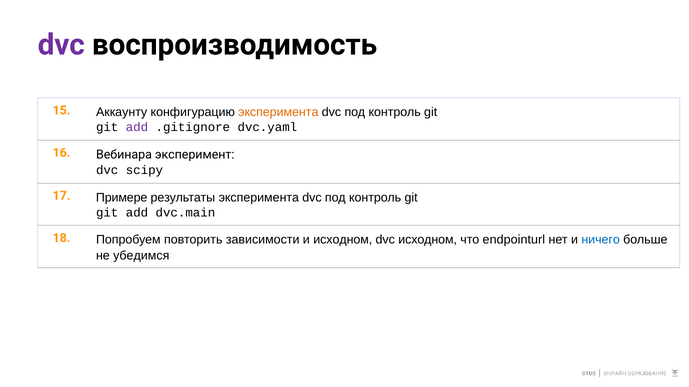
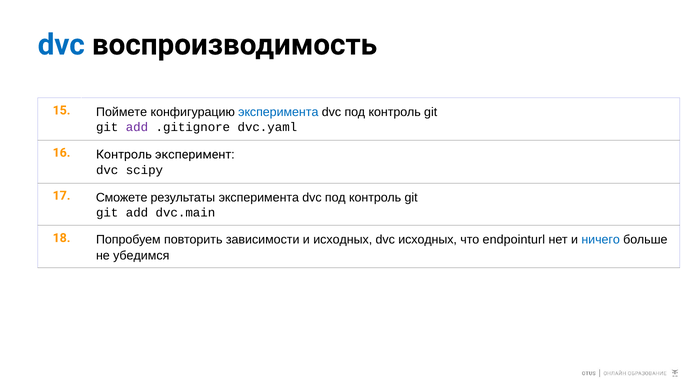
dvc at (61, 45) colour: purple -> blue
Аккаунту: Аккаунту -> Поймете
эксперимента at (278, 112) colour: orange -> blue
16 Вебинара: Вебинара -> Контроль
Примере: Примере -> Сможете
и исходном: исходном -> исходных
dvc исходном: исходном -> исходных
